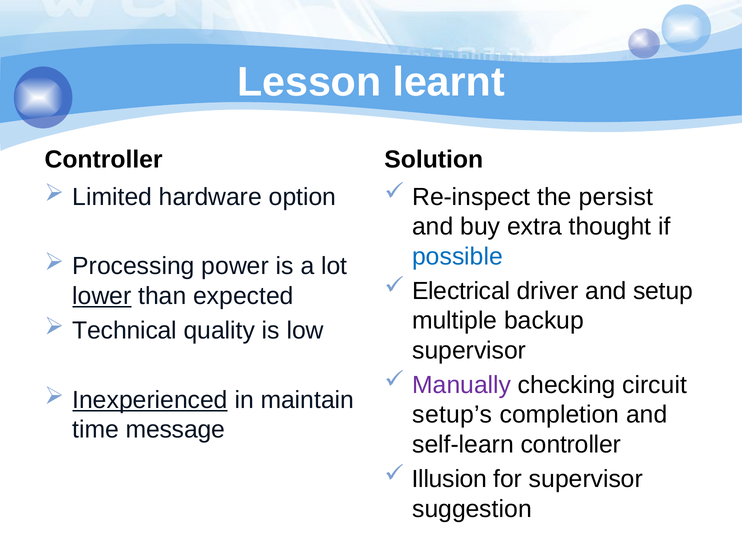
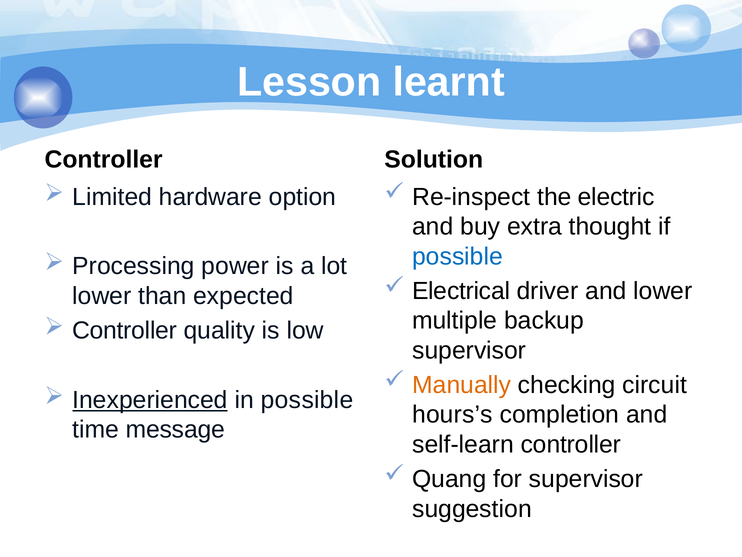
persist: persist -> electric
and setup: setup -> lower
lower at (102, 296) underline: present -> none
Technical at (125, 330): Technical -> Controller
Manually colour: purple -> orange
in maintain: maintain -> possible
setup’s: setup’s -> hours’s
Illusion: Illusion -> Quang
